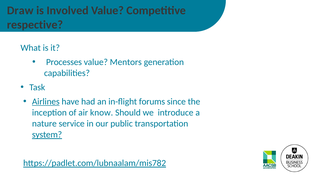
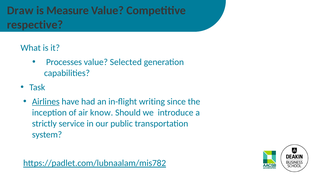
Involved: Involved -> Measure
Mentors: Mentors -> Selected
forums: forums -> writing
nature: nature -> strictly
system underline: present -> none
